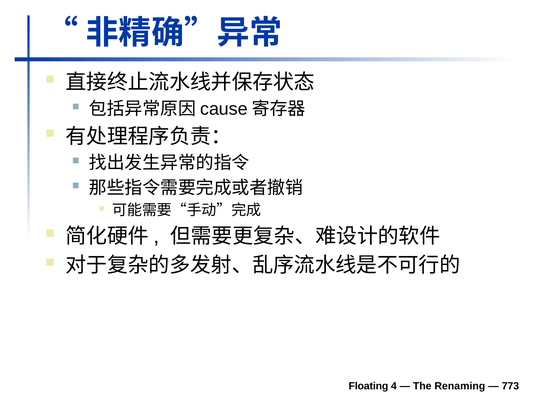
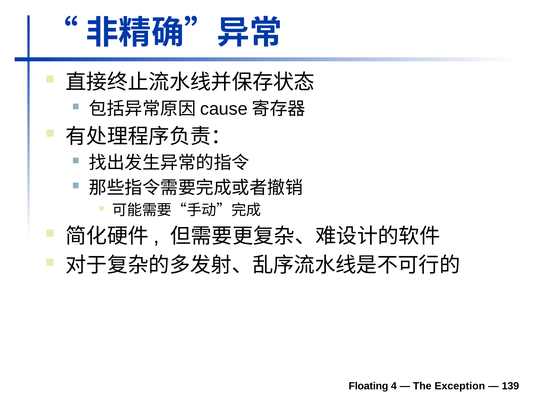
Renaming: Renaming -> Exception
773: 773 -> 139
